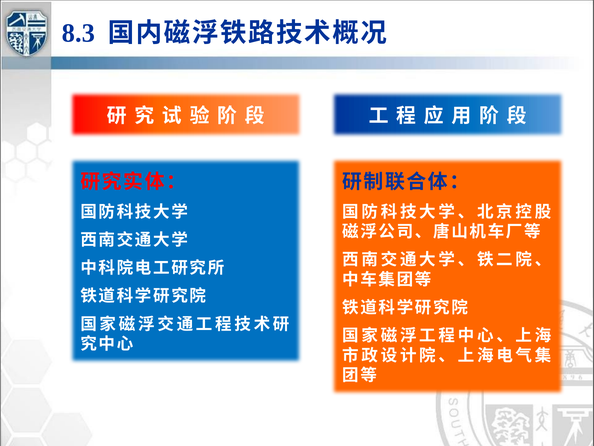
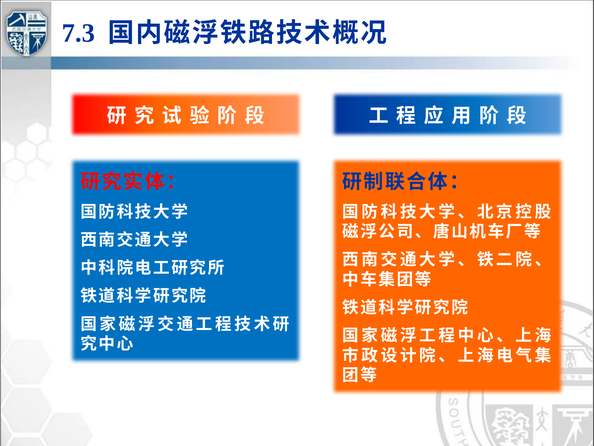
8.3: 8.3 -> 7.3
